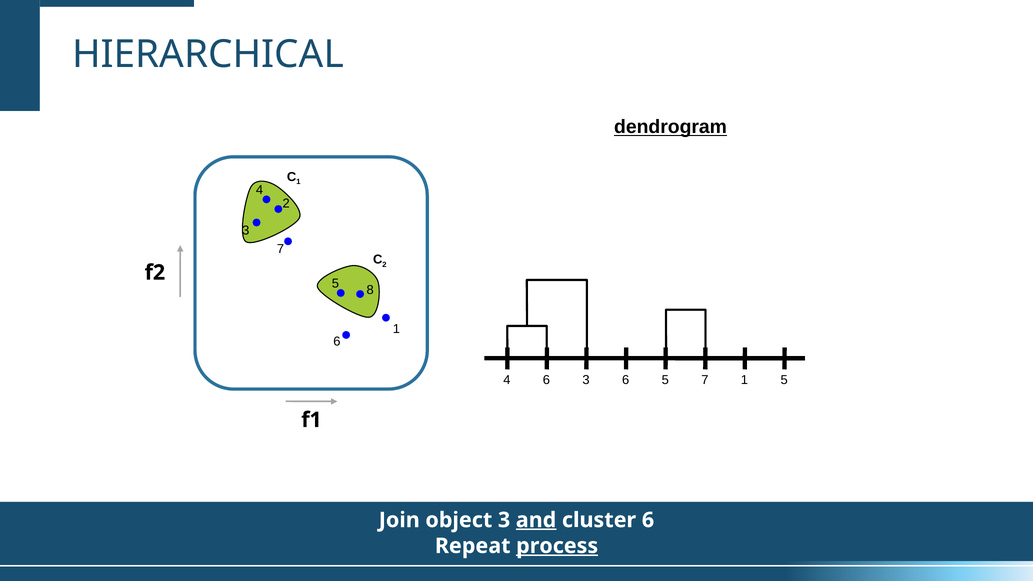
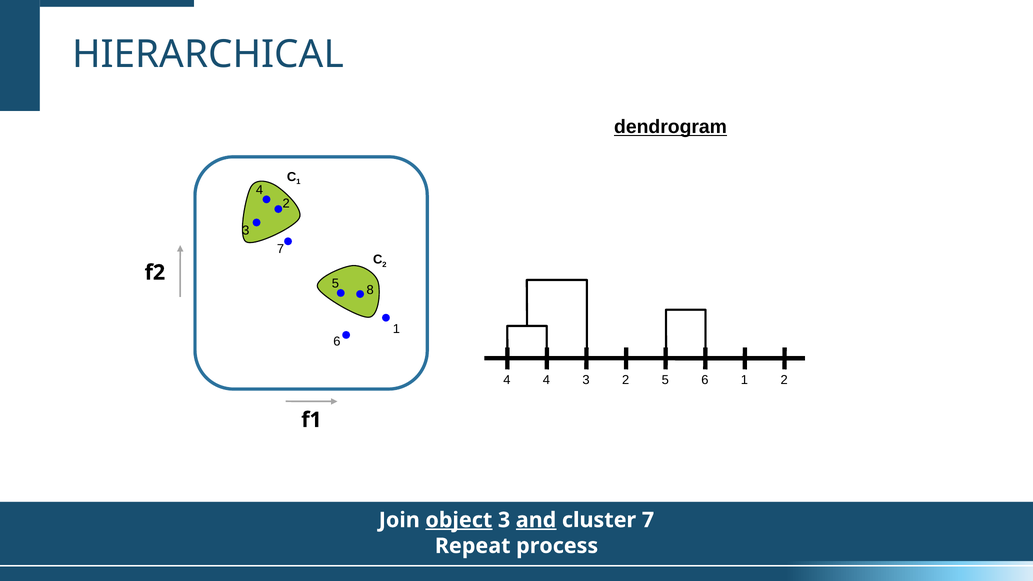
4 6: 6 -> 4
3 6: 6 -> 2
5 7: 7 -> 6
1 5: 5 -> 2
object underline: none -> present
cluster 6: 6 -> 7
process underline: present -> none
